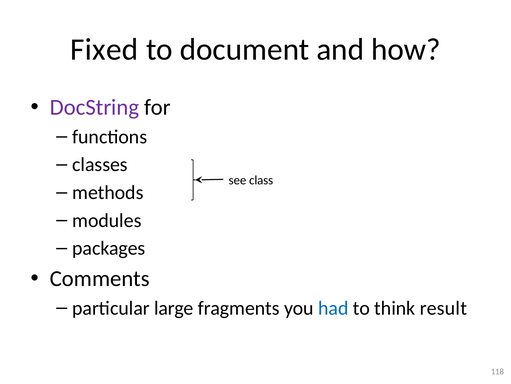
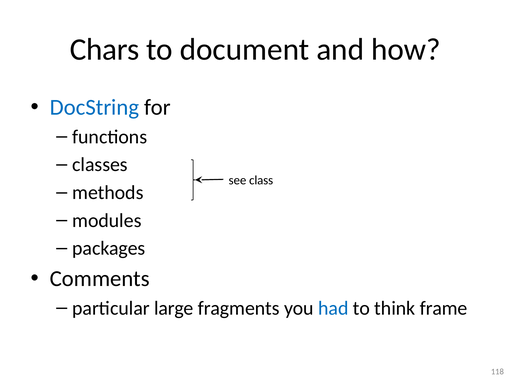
Fixed: Fixed -> Chars
DocString colour: purple -> blue
result: result -> frame
